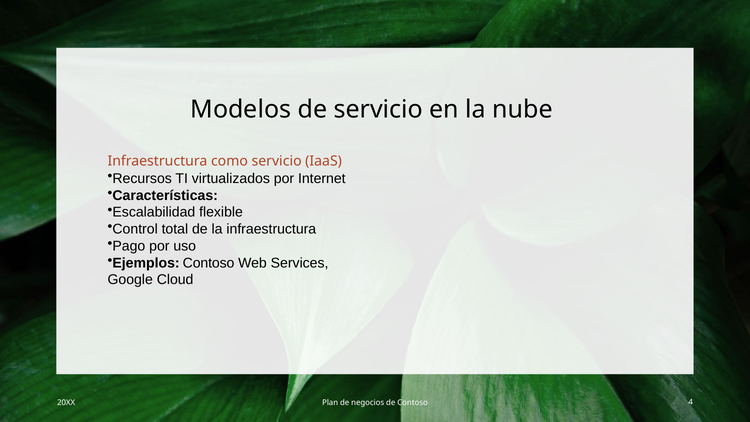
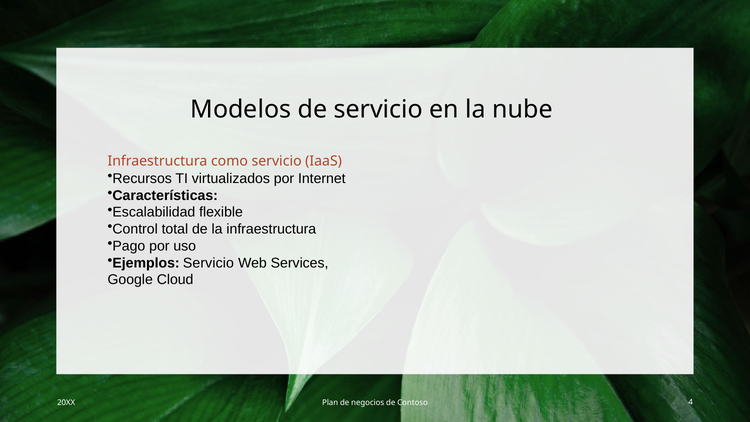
Ejemplos Contoso: Contoso -> Servicio
